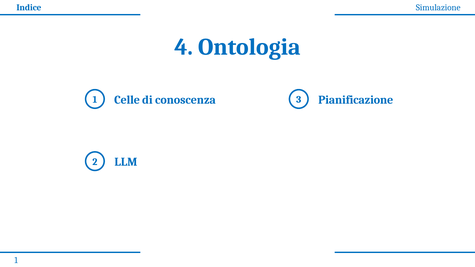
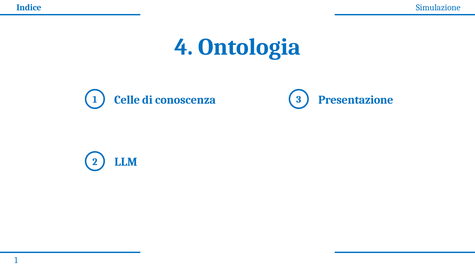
Pianificazione: Pianificazione -> Presentazione
